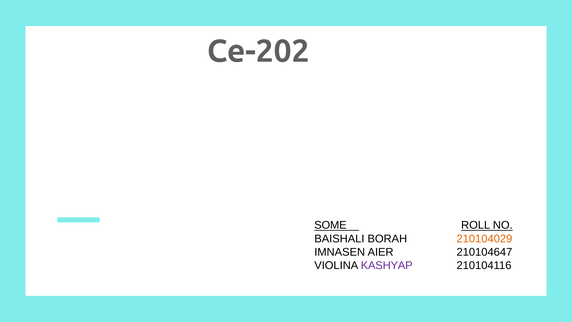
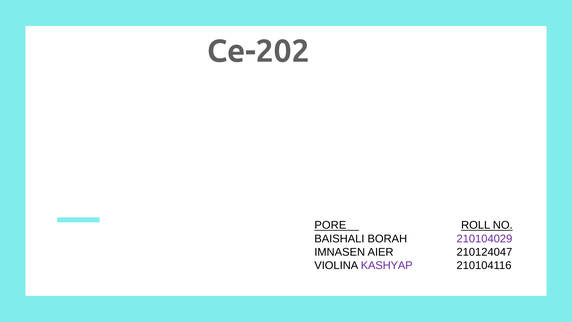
SOME: SOME -> PORE
210104029 colour: orange -> purple
210104647: 210104647 -> 210124047
